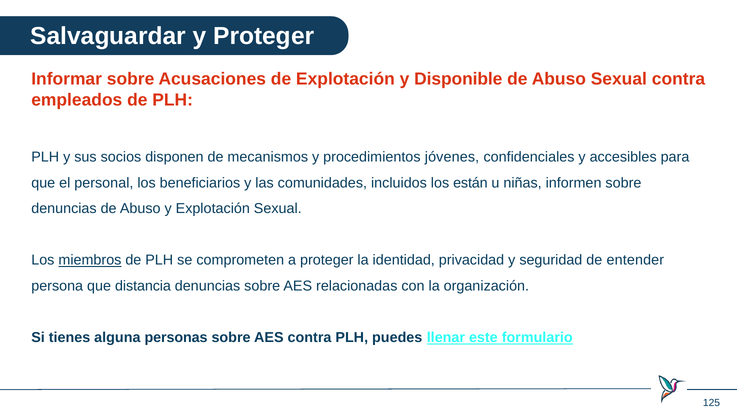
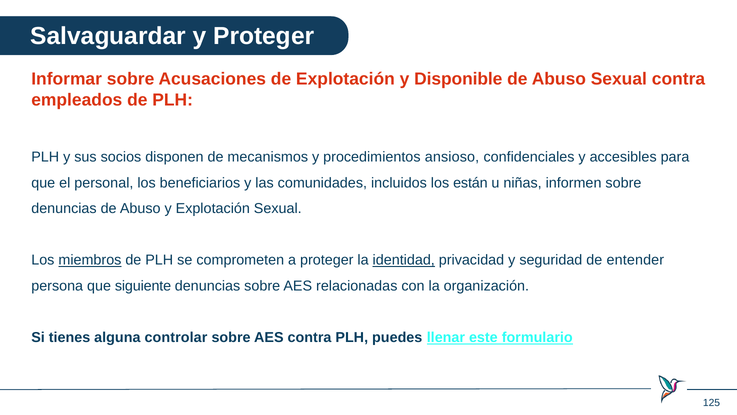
jóvenes: jóvenes -> ansioso
identidad underline: none -> present
distancia: distancia -> siguiente
personas: personas -> controlar
